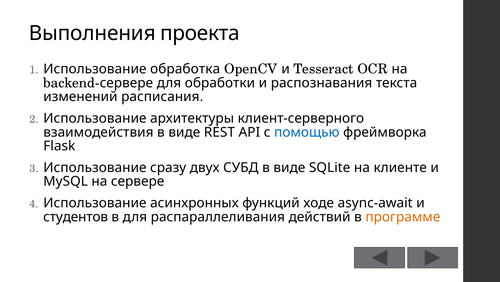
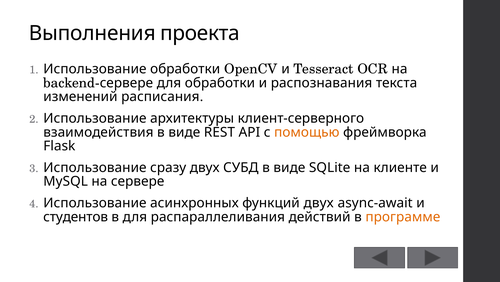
Использование обработка: обработка -> обработки
помощью colour: blue -> orange
функций ходе: ходе -> двух
